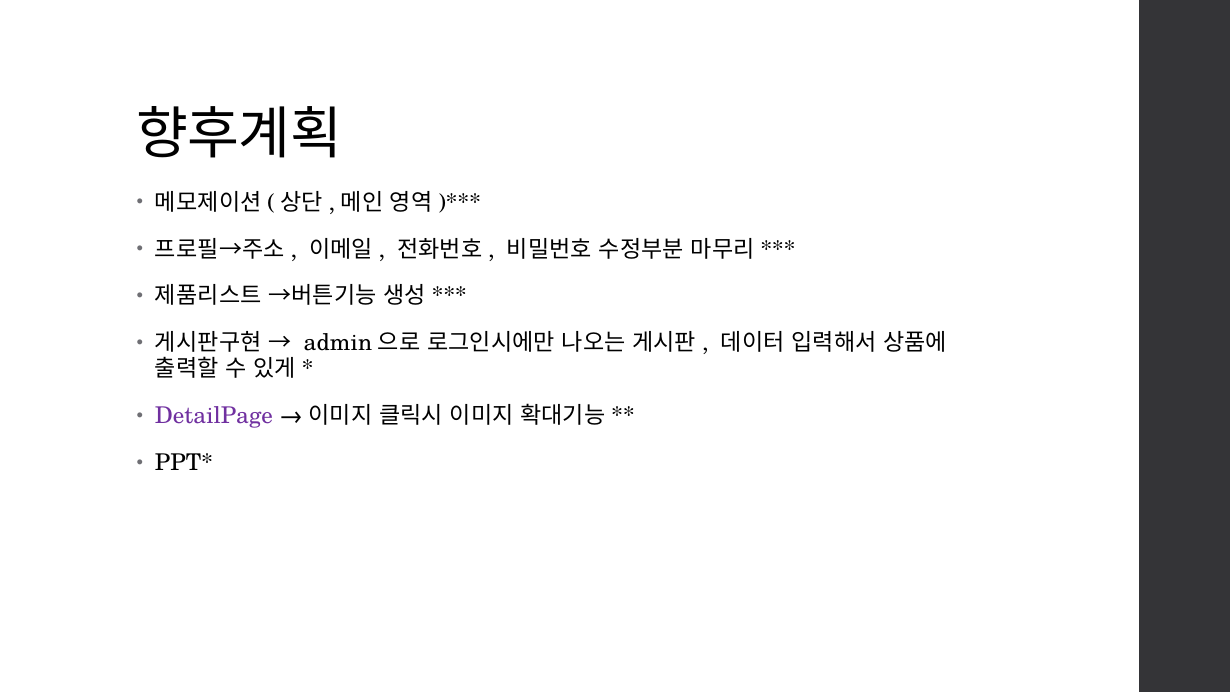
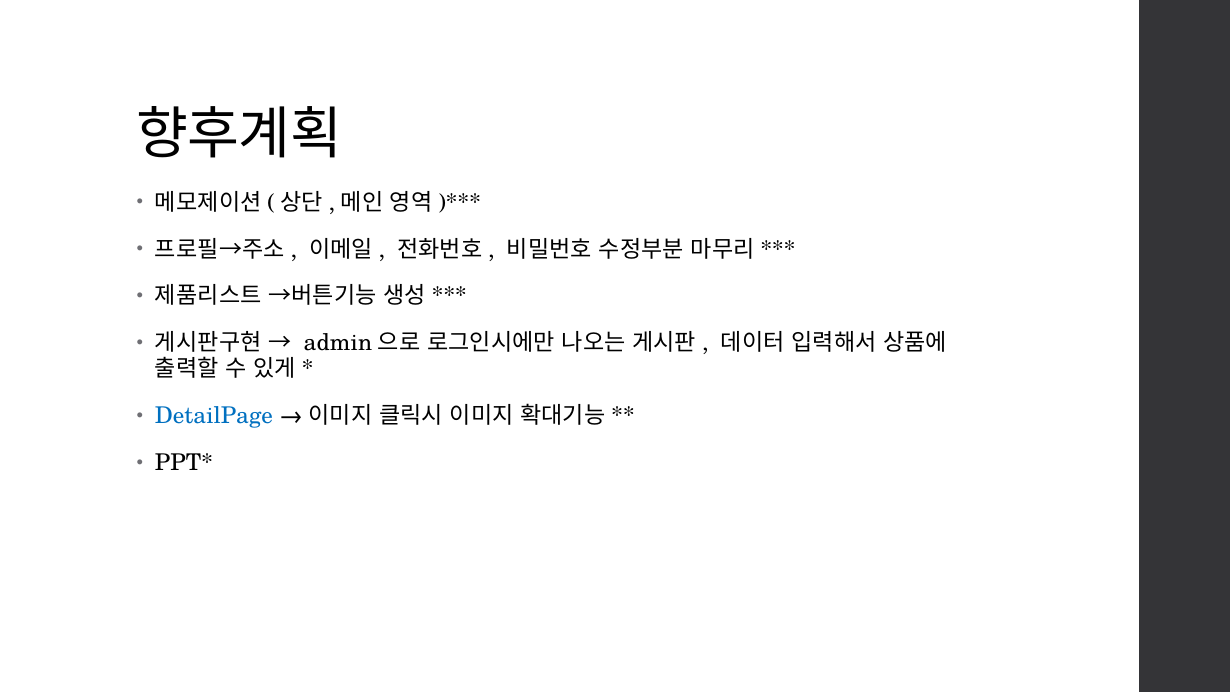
DetailPage colour: purple -> blue
